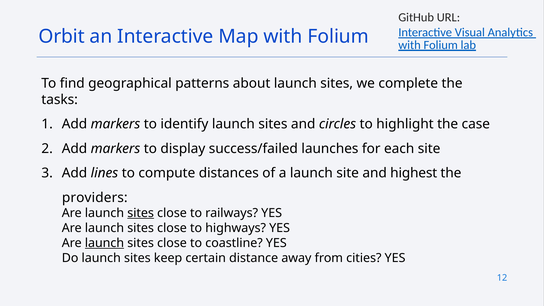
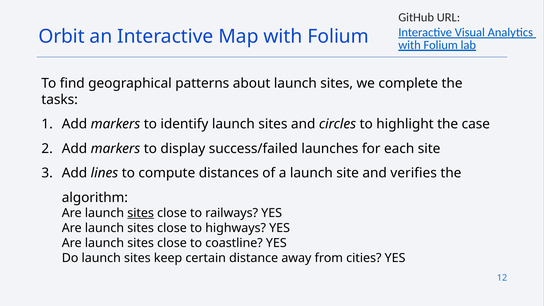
highest: highest -> verifies
providers: providers -> algorithm
launch at (104, 243) underline: present -> none
